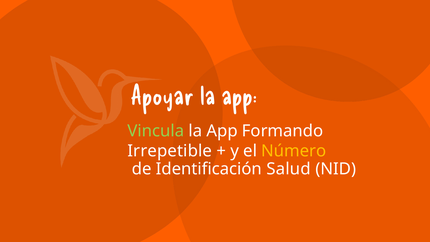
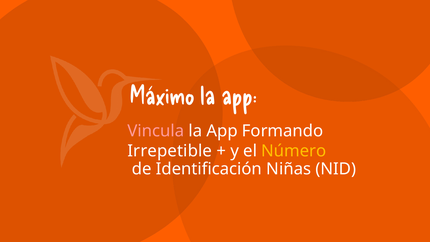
Apoyar: Apoyar -> Máximo
Vincula colour: light green -> pink
Salud: Salud -> Niñas
